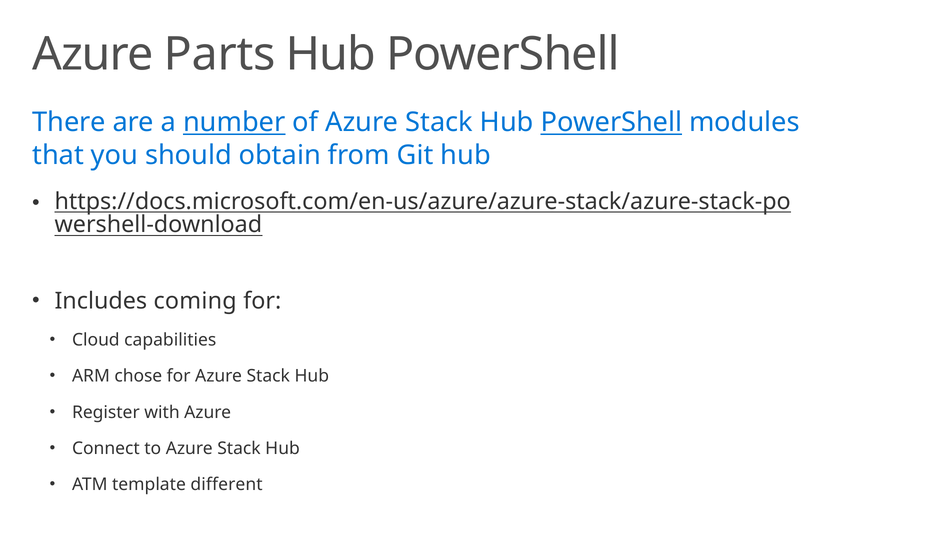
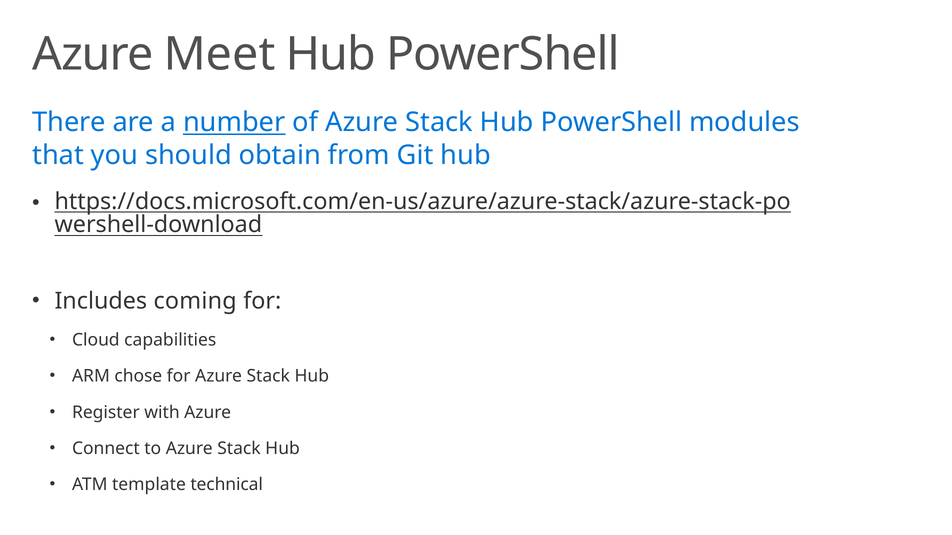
Parts: Parts -> Meet
PowerShell at (611, 123) underline: present -> none
different: different -> technical
